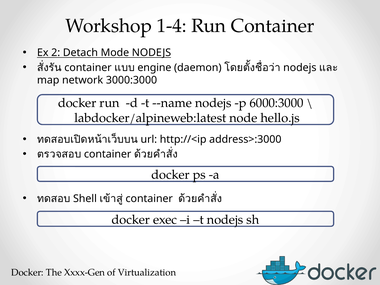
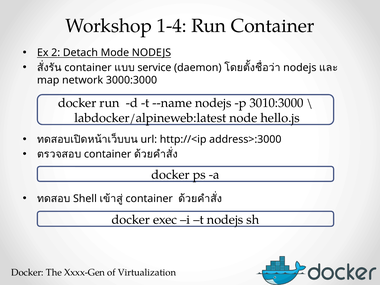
engine: engine -> service
6000:3000: 6000:3000 -> 3010:3000
